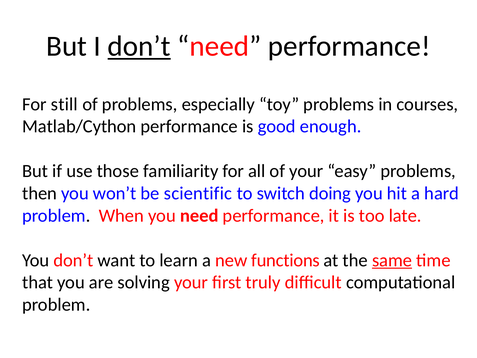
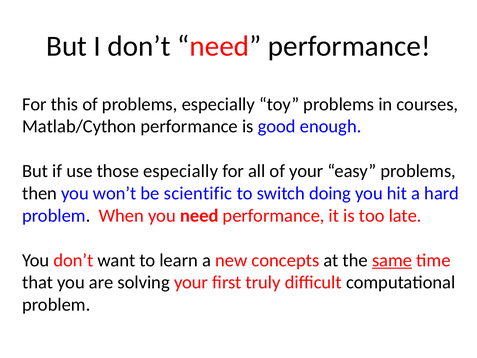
don’t at (139, 46) underline: present -> none
still: still -> this
those familiarity: familiarity -> especially
functions: functions -> concepts
